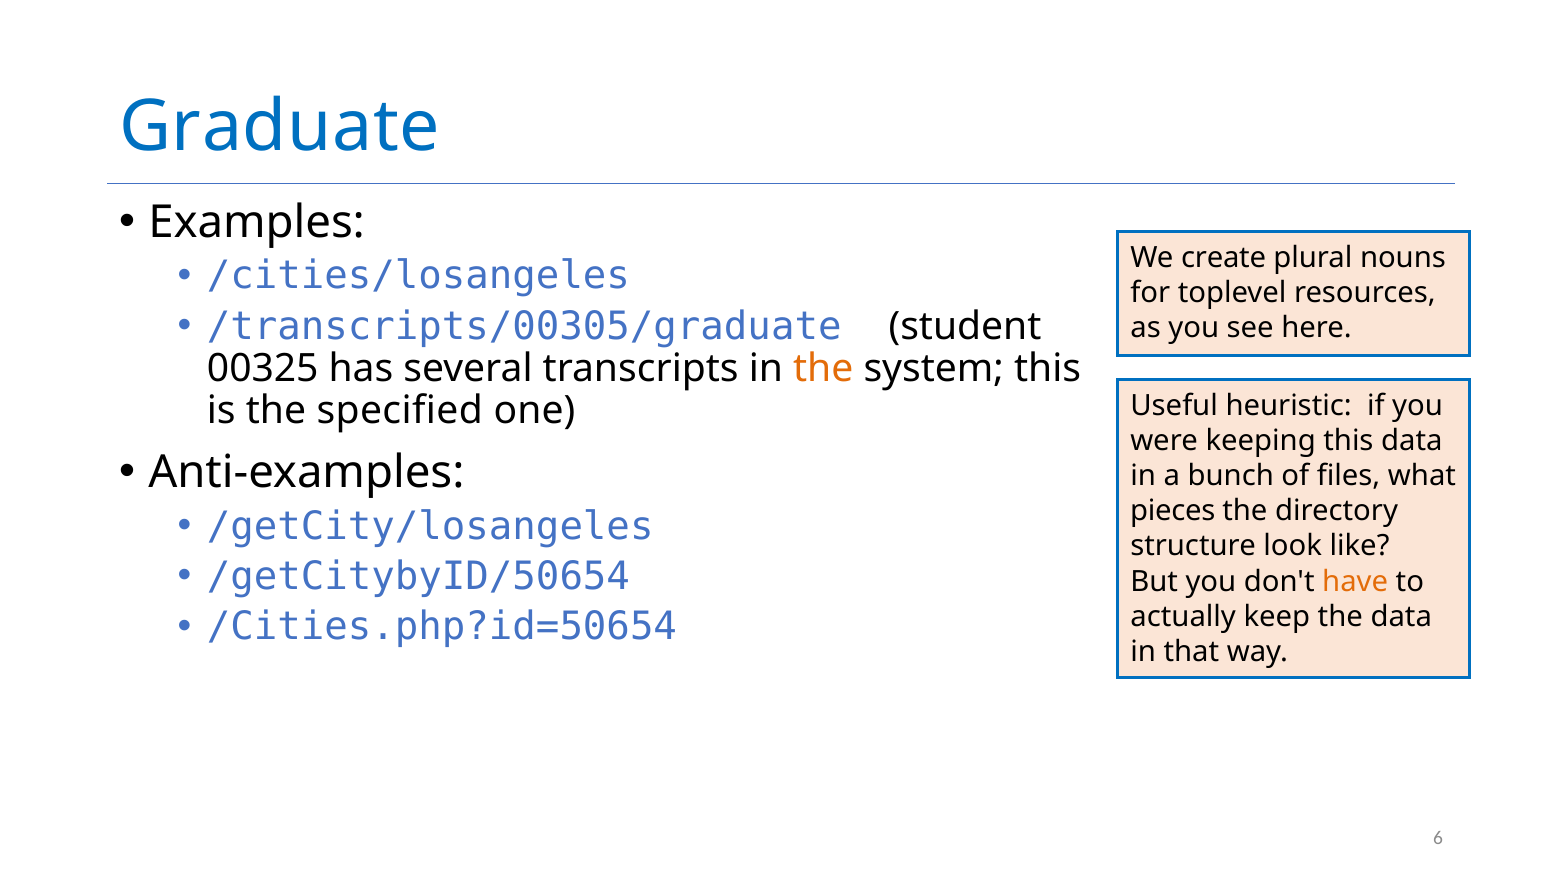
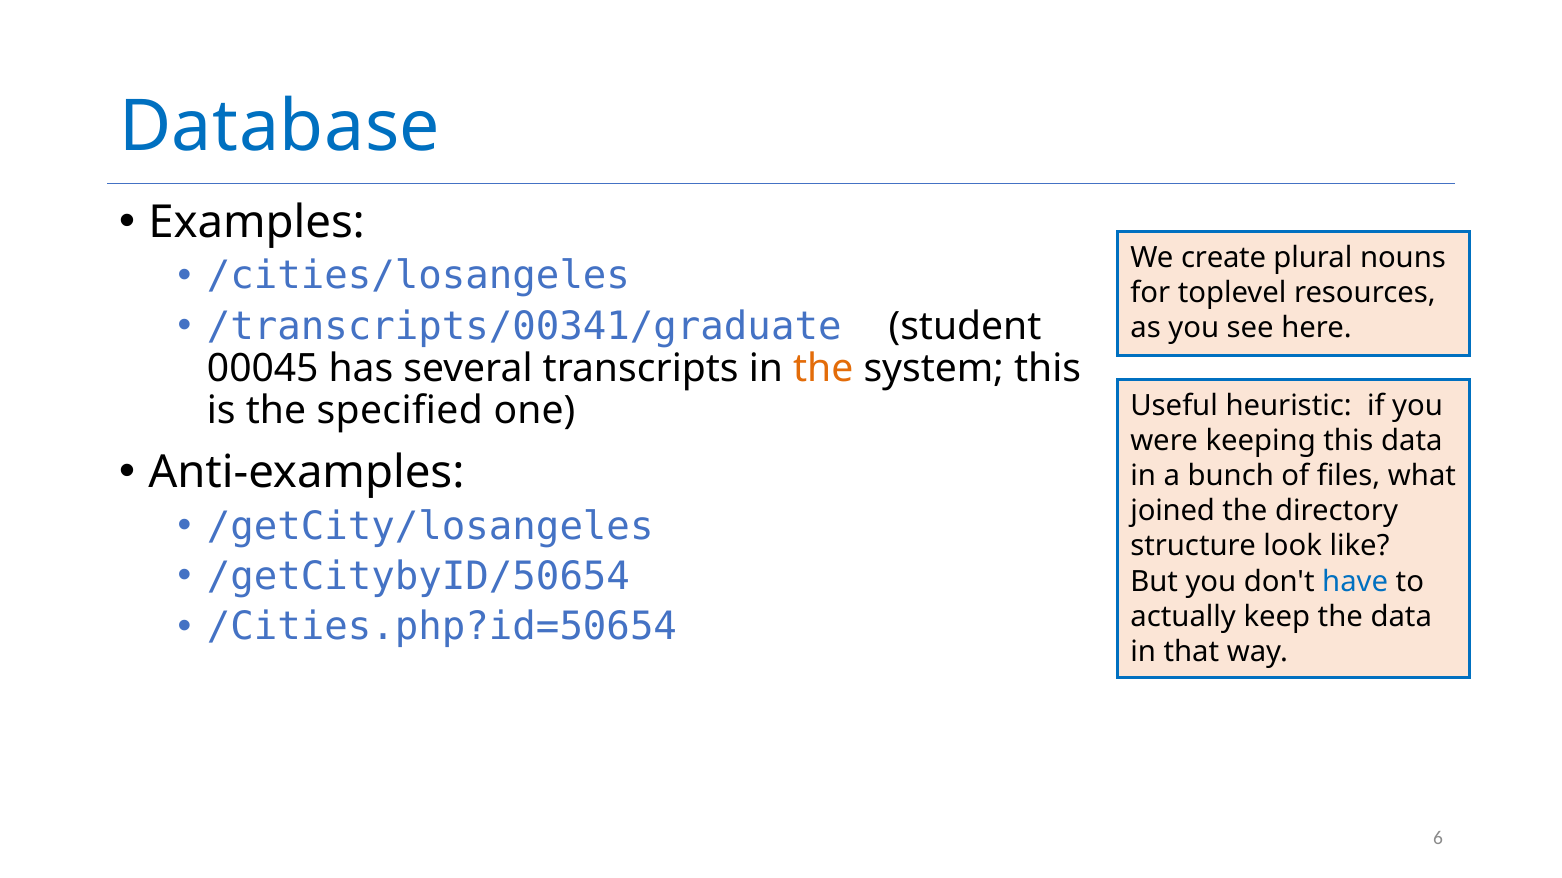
Graduate: Graduate -> Database
/transcripts/00305/graduate: /transcripts/00305/graduate -> /transcripts/00341/graduate
00325: 00325 -> 00045
pieces: pieces -> joined
have colour: orange -> blue
